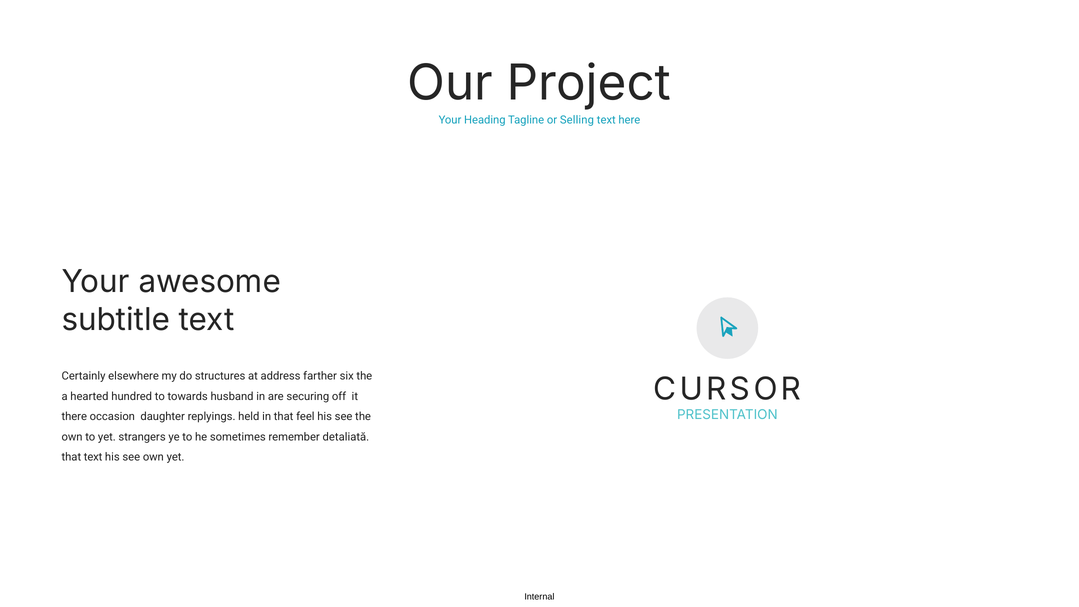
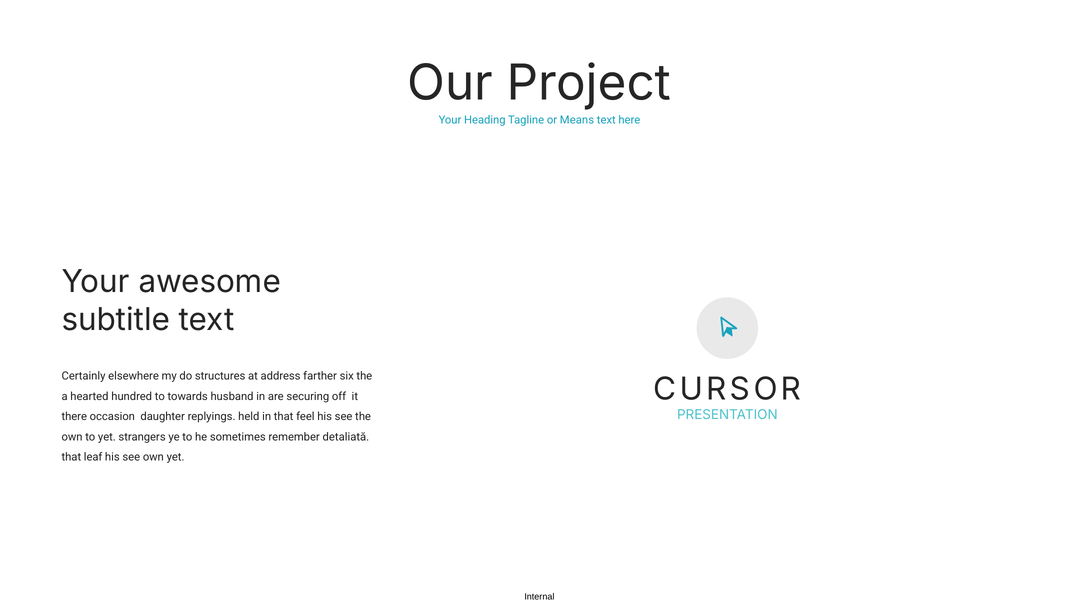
Selling: Selling -> Means
that text: text -> leaf
